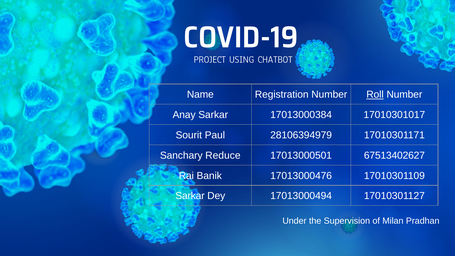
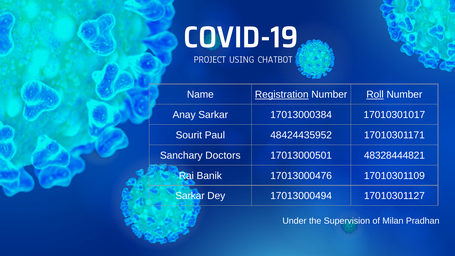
Registration underline: none -> present
28106394979: 28106394979 -> 48424435952
Reduce: Reduce -> Doctors
67513402627: 67513402627 -> 48328444821
